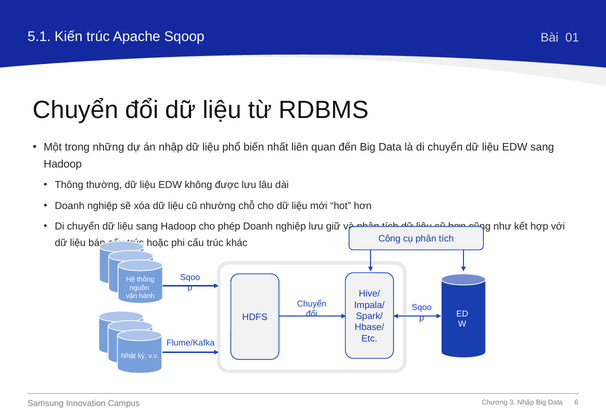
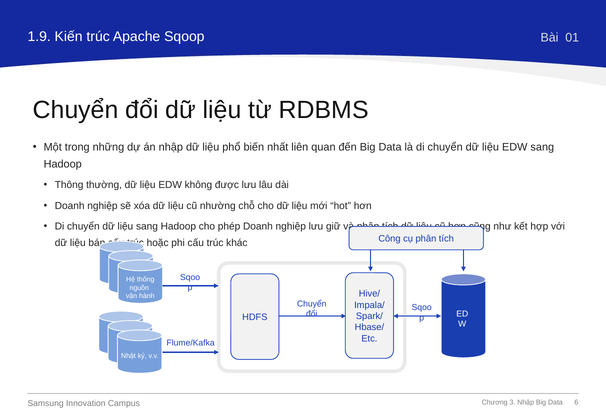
5.1: 5.1 -> 1.9
